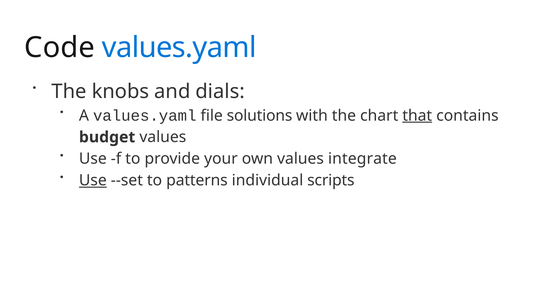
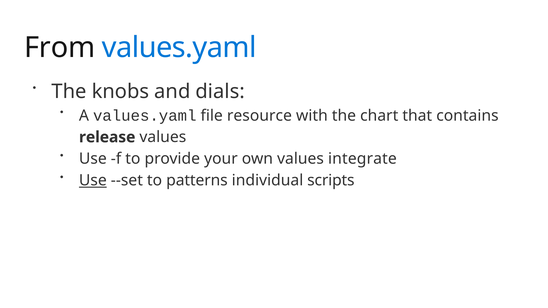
Code: Code -> From
solutions: solutions -> resource
that underline: present -> none
budget: budget -> release
